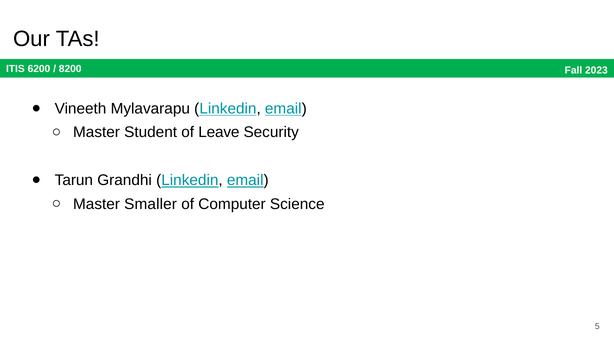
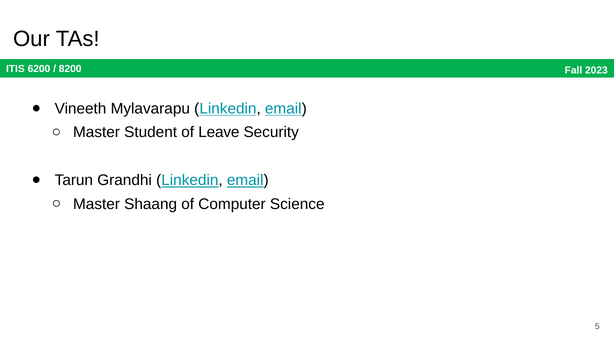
Smaller: Smaller -> Shaang
